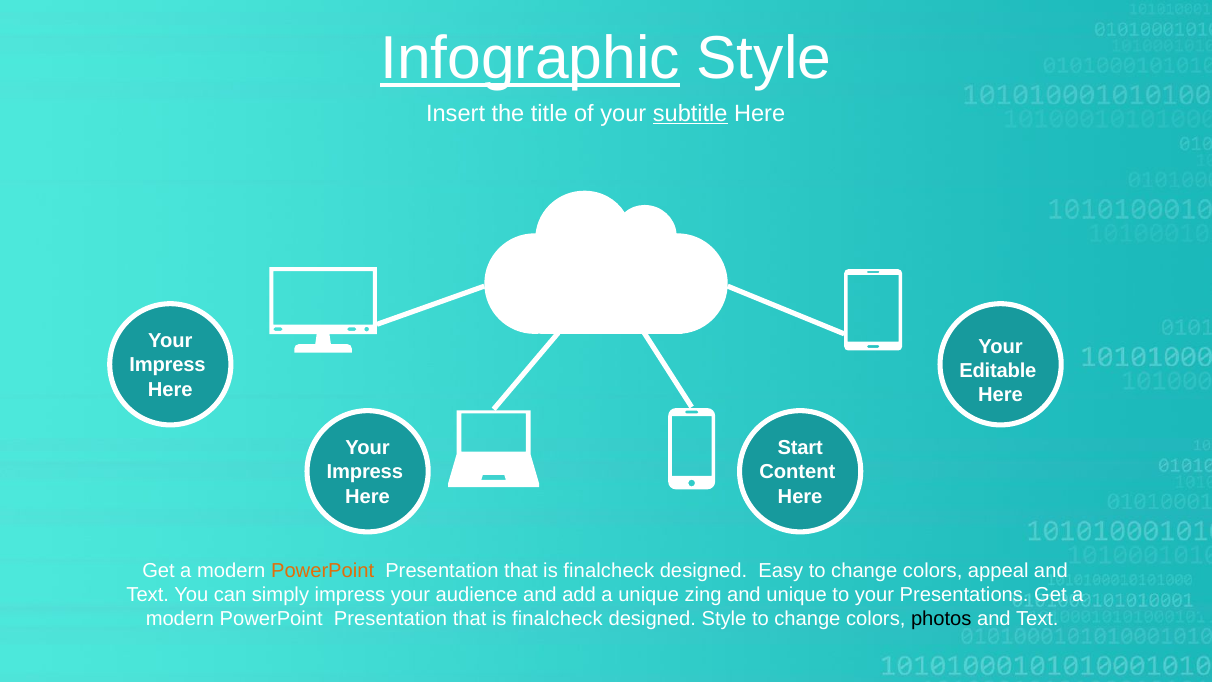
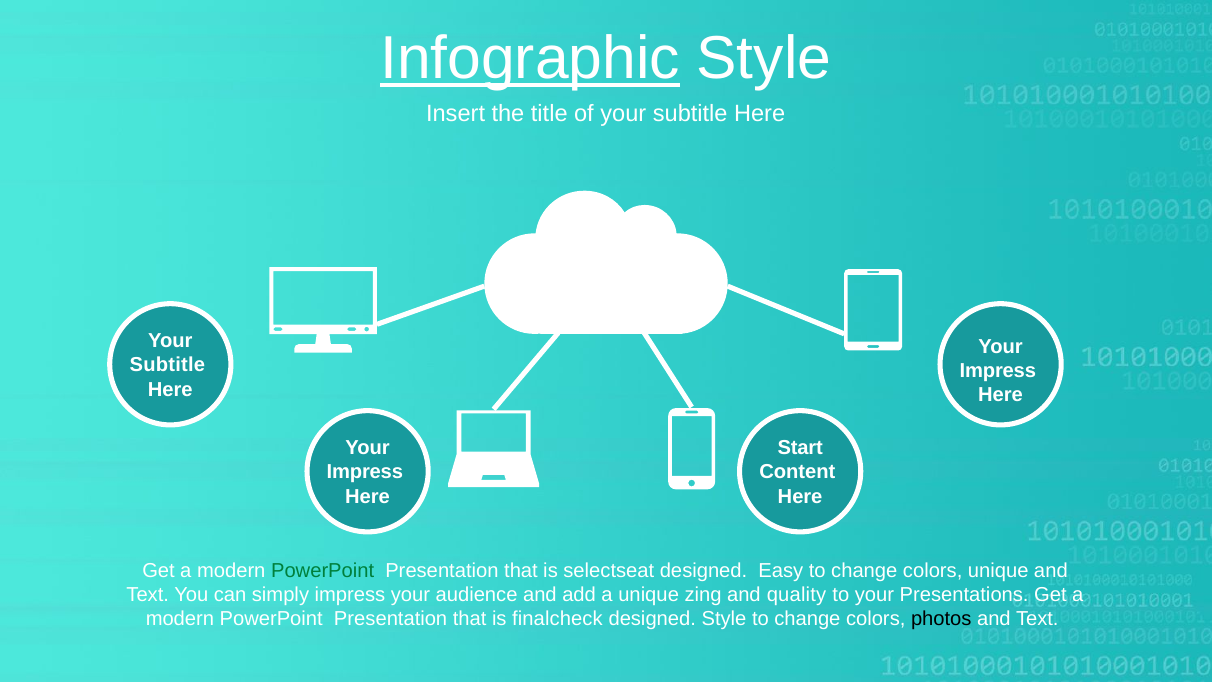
subtitle at (690, 113) underline: present -> none
Impress at (168, 365): Impress -> Subtitle
Editable at (998, 371): Editable -> Impress
PowerPoint at (323, 571) colour: orange -> green
finalcheck at (609, 571): finalcheck -> selectseat
colors appeal: appeal -> unique
and unique: unique -> quality
